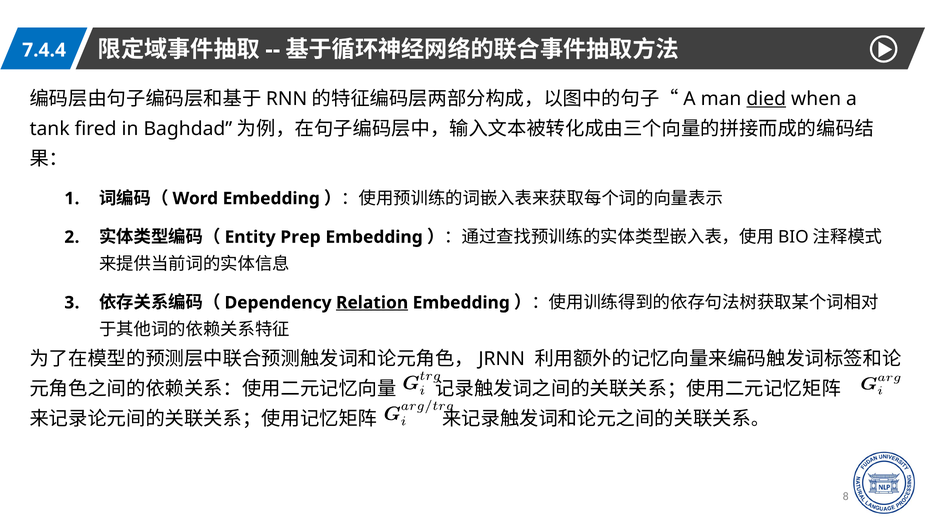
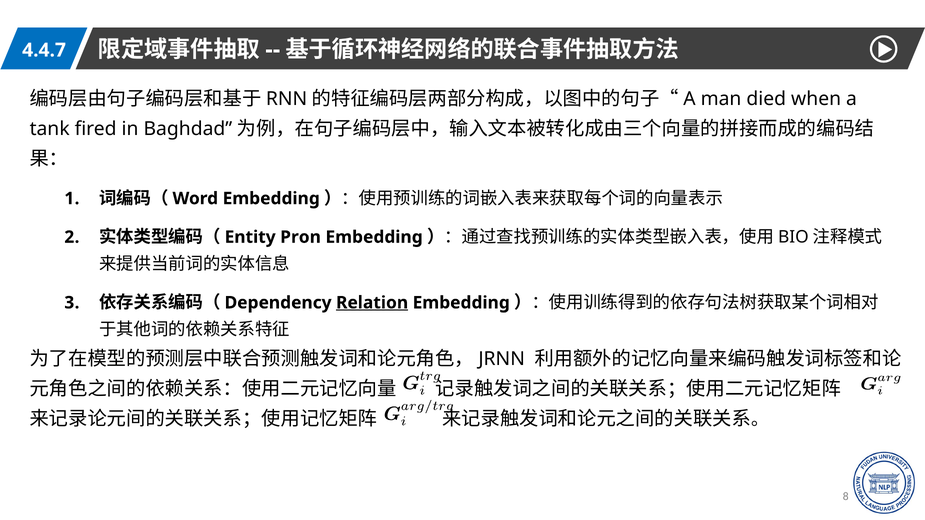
7.4.4: 7.4.4 -> 4.4.7
died underline: present -> none
Prep: Prep -> Pron
